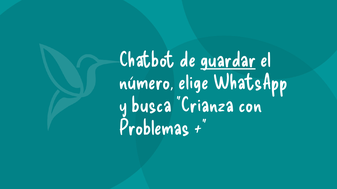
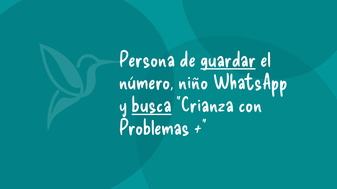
Chatbot: Chatbot -> Persona
elige: elige -> niño
busca underline: none -> present
